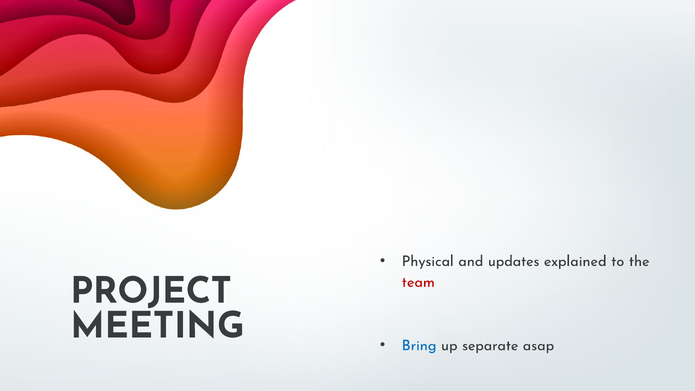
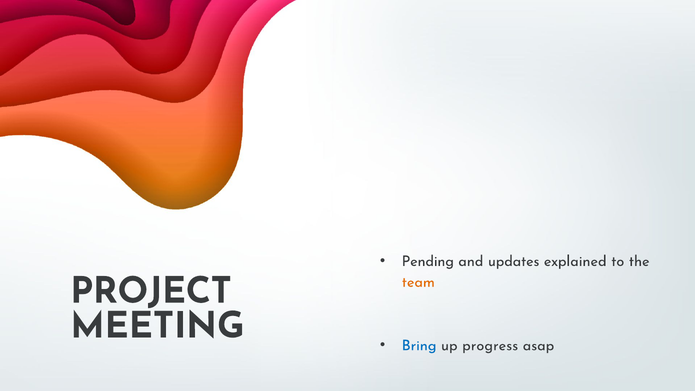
Physical: Physical -> Pending
team colour: red -> orange
separate: separate -> progress
